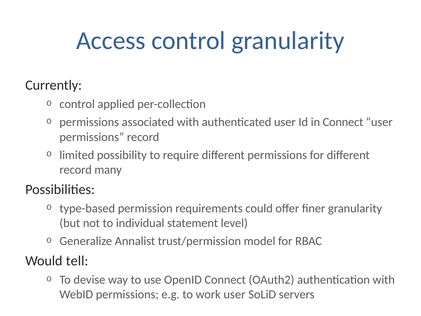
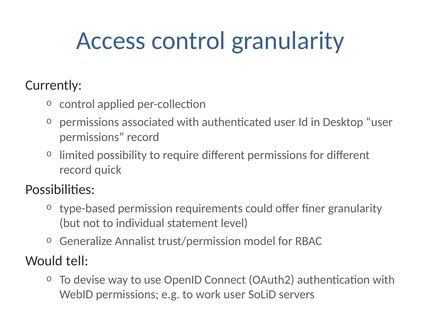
in Connect: Connect -> Desktop
many: many -> quick
